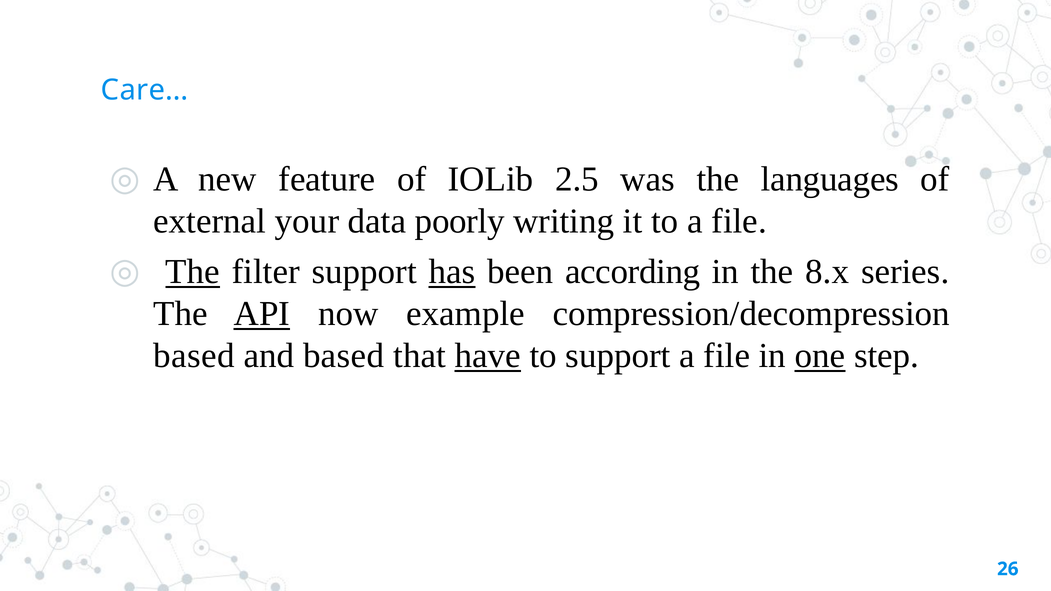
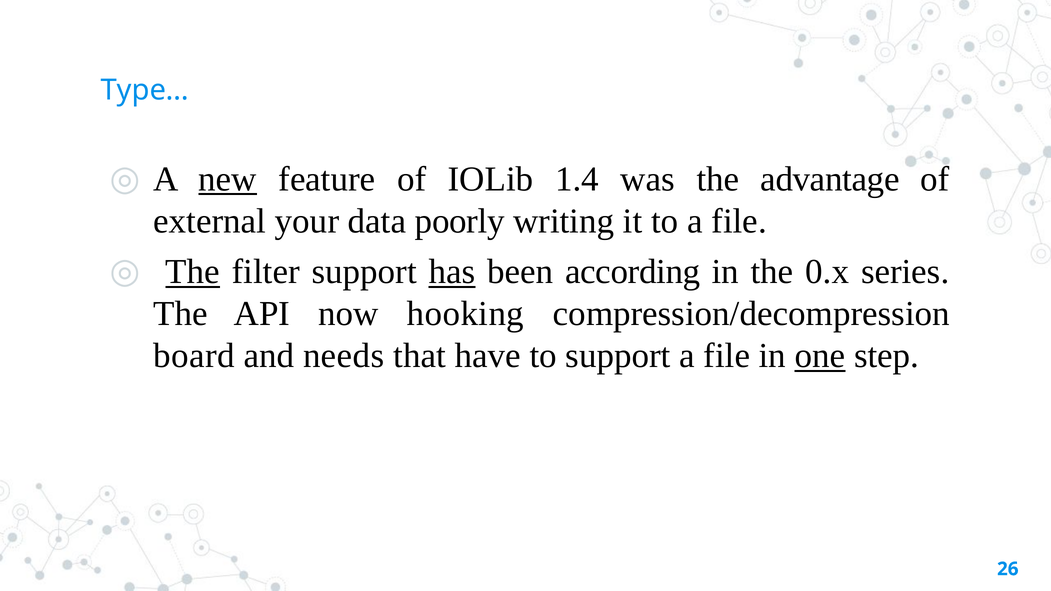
Care…: Care… -> Type…
new underline: none -> present
2.5: 2.5 -> 1.4
languages: languages -> advantage
8.x: 8.x -> 0.x
API underline: present -> none
example: example -> hooking
based at (194, 356): based -> board
and based: based -> needs
have underline: present -> none
